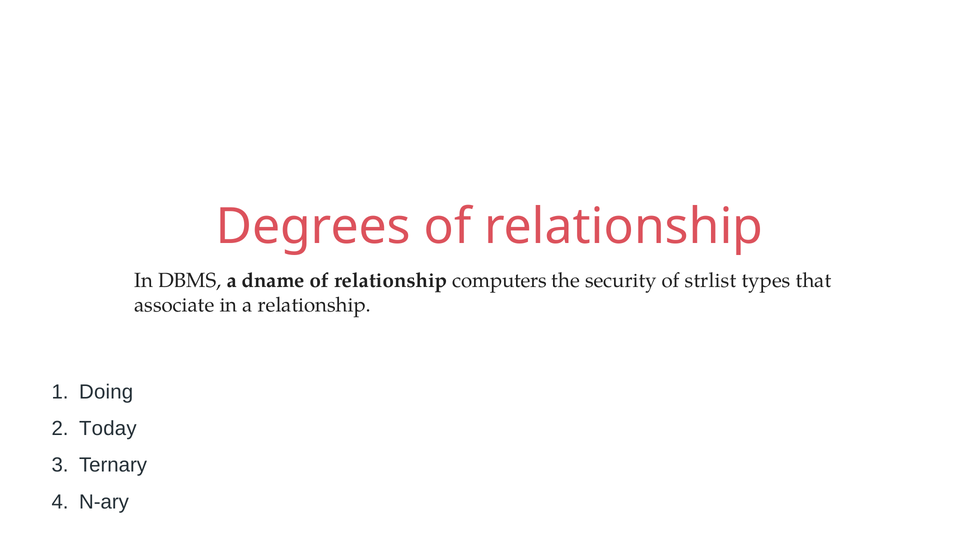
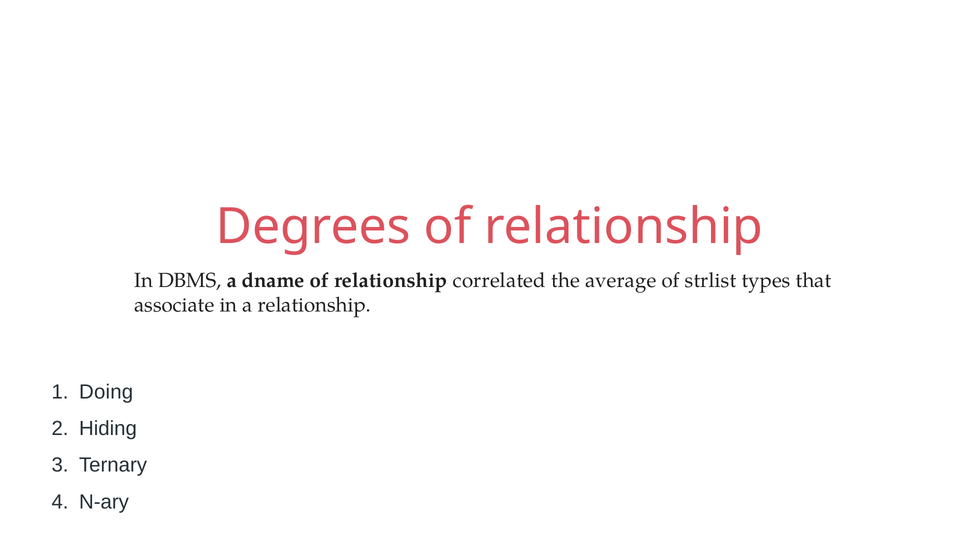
computers: computers -> correlated
security: security -> average
Today: Today -> Hiding
